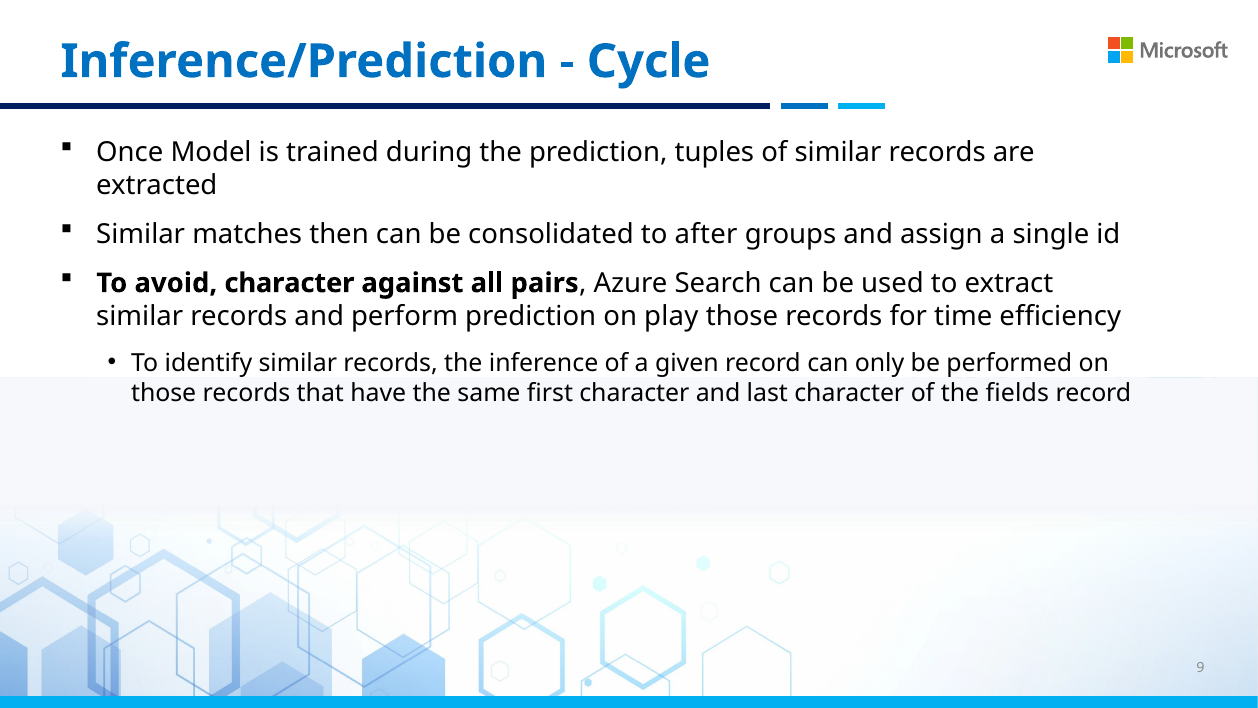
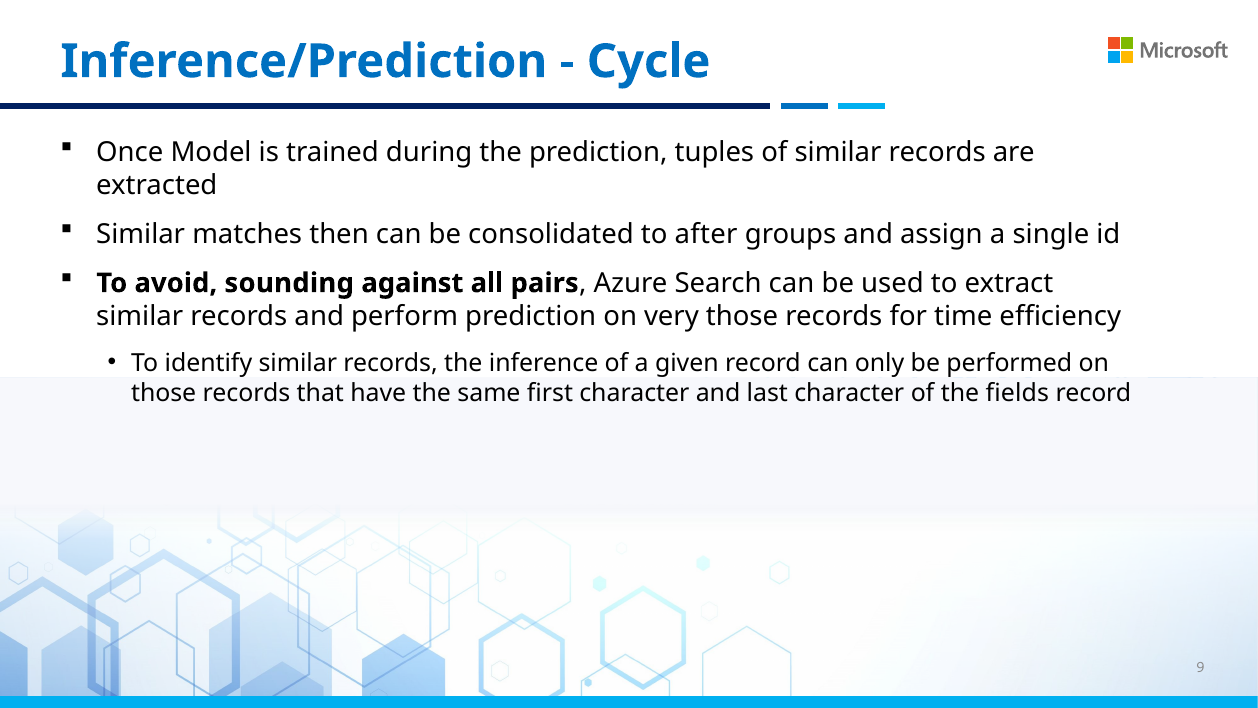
avoid character: character -> sounding
play: play -> very
